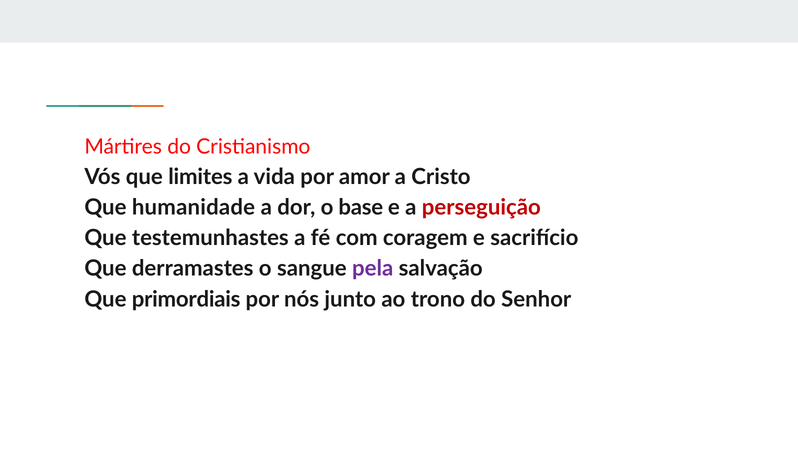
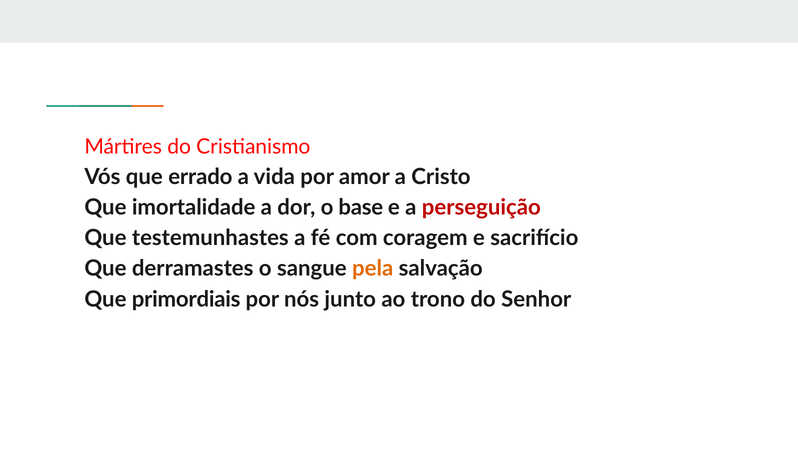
limites: limites -> errado
humanidade: humanidade -> imortalidade
pela colour: purple -> orange
